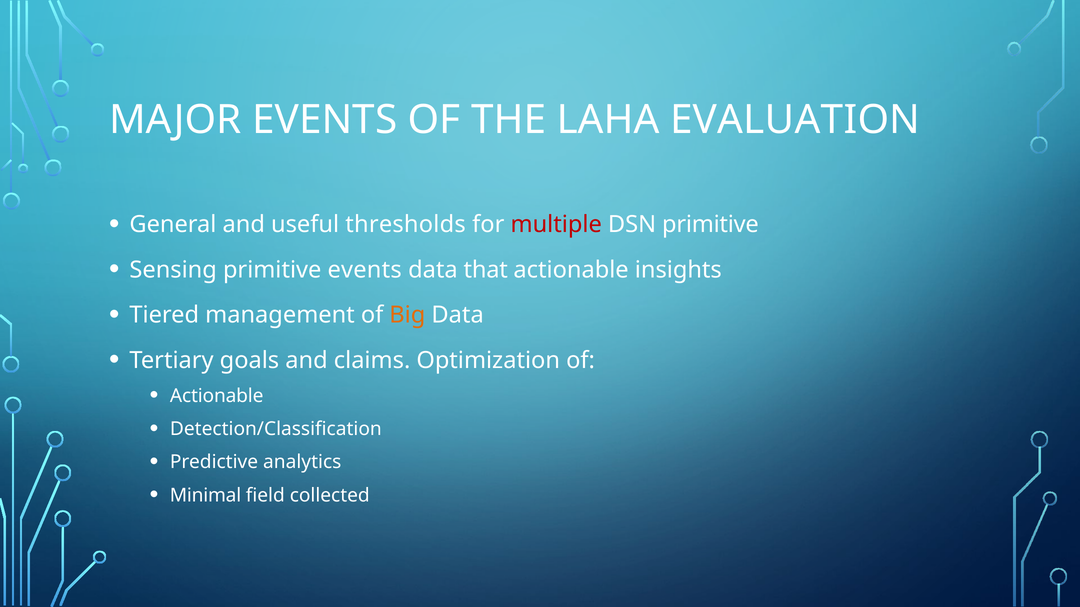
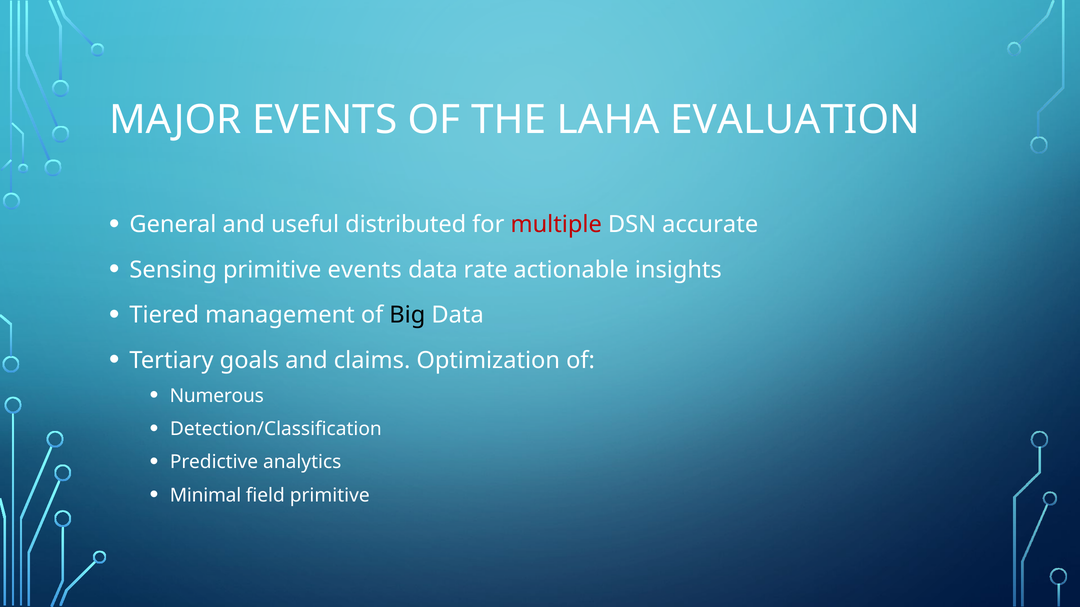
thresholds: thresholds -> distributed
DSN primitive: primitive -> accurate
that: that -> rate
Big colour: orange -> black
Actionable at (217, 396): Actionable -> Numerous
field collected: collected -> primitive
